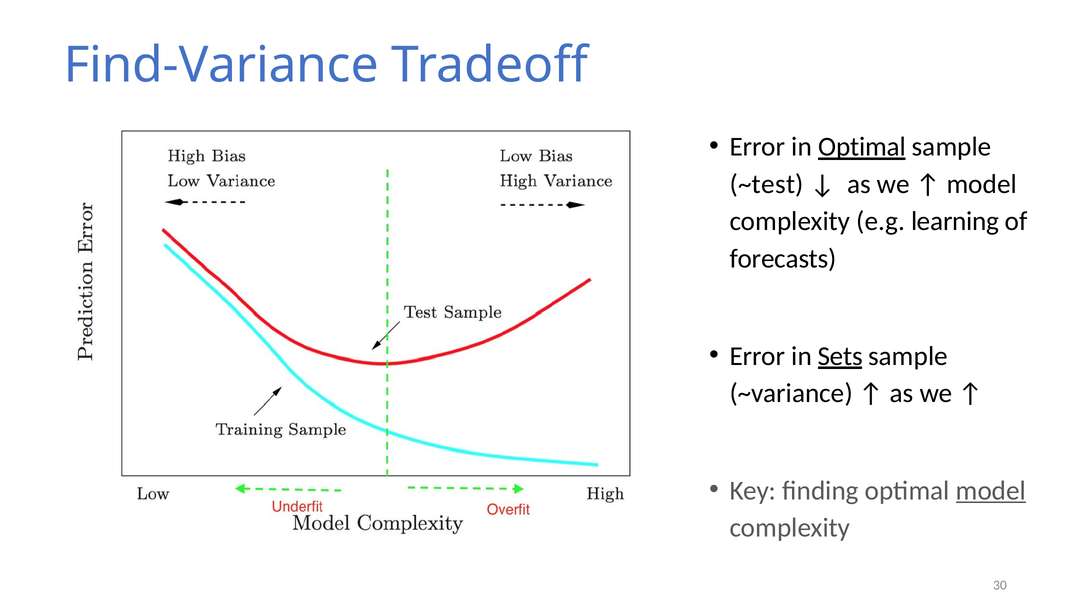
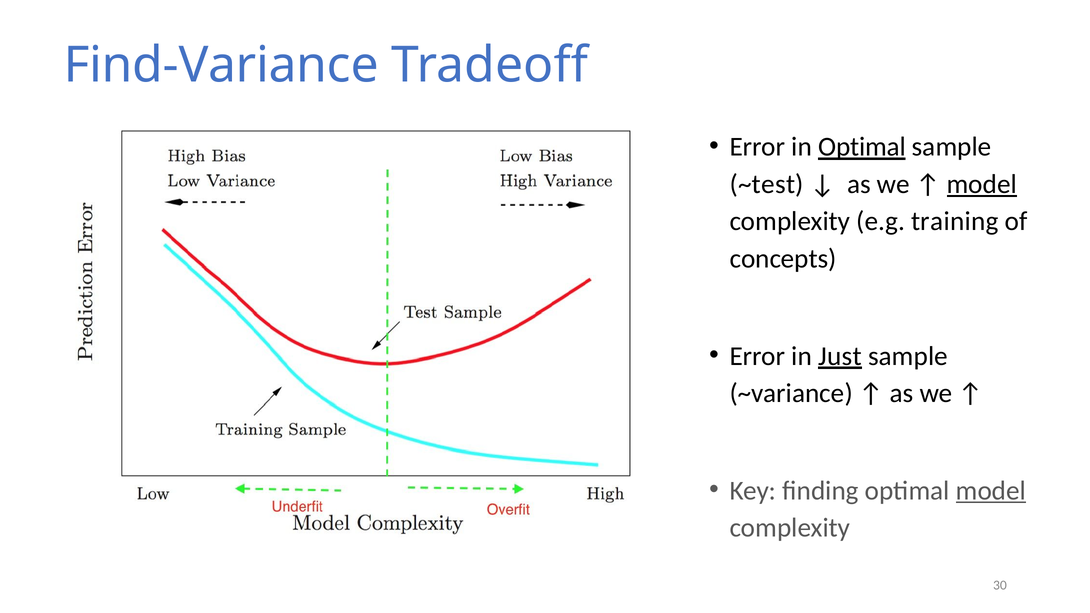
model at (982, 184) underline: none -> present
learning: learning -> training
forecasts: forecasts -> concepts
Sets: Sets -> Just
